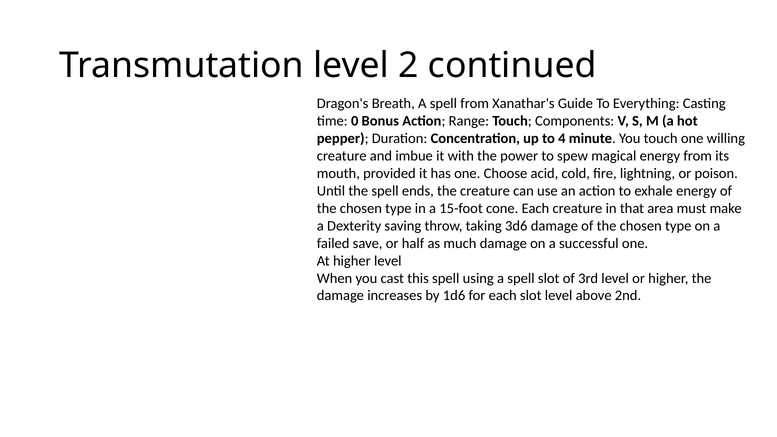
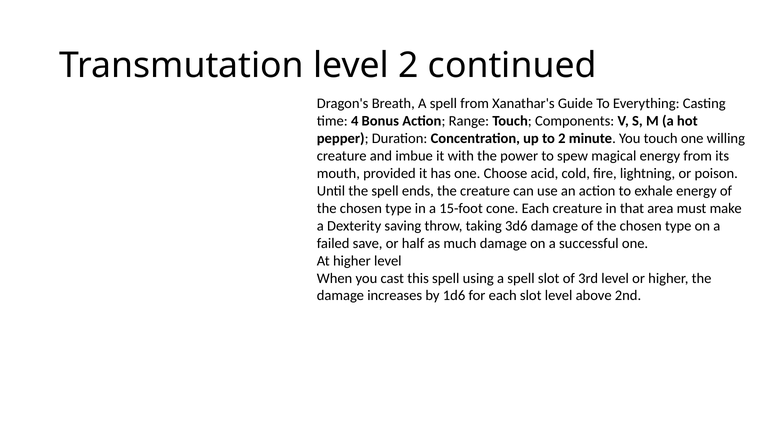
0: 0 -> 4
to 4: 4 -> 2
